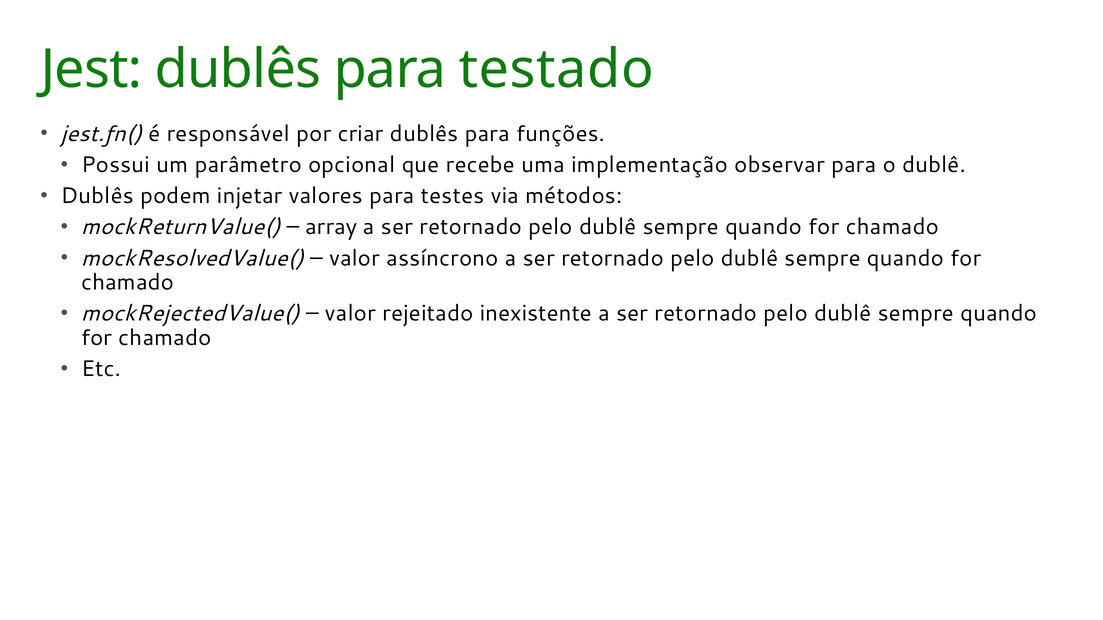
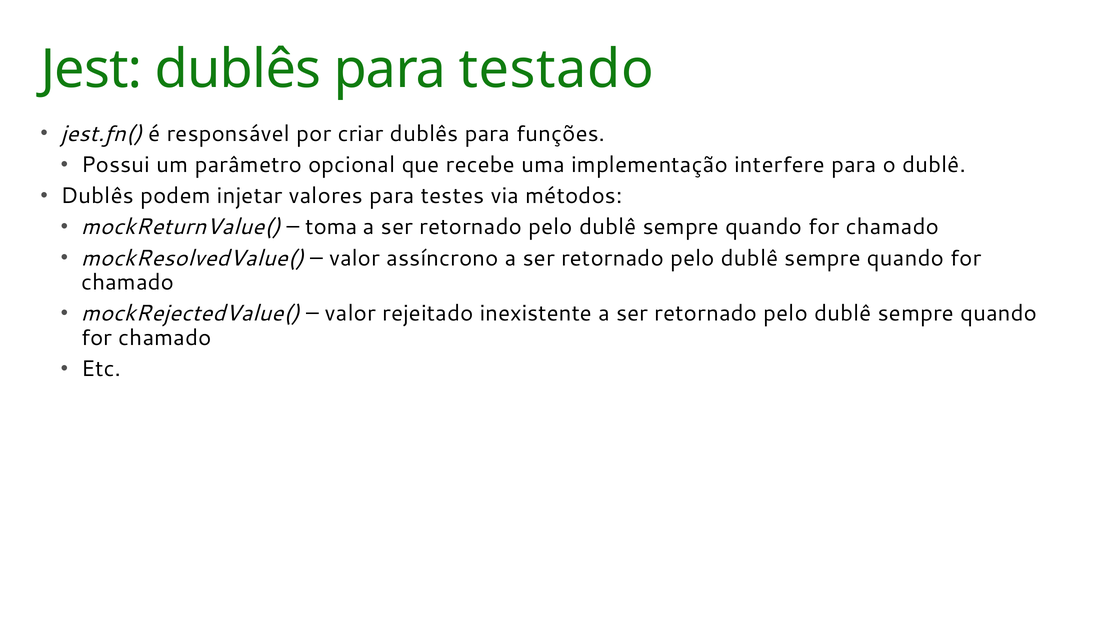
observar: observar -> interfere
array: array -> toma
